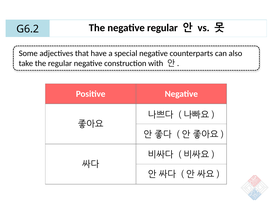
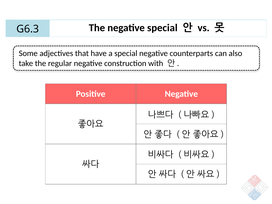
G6.2: G6.2 -> G6.3
negative regular: regular -> special
